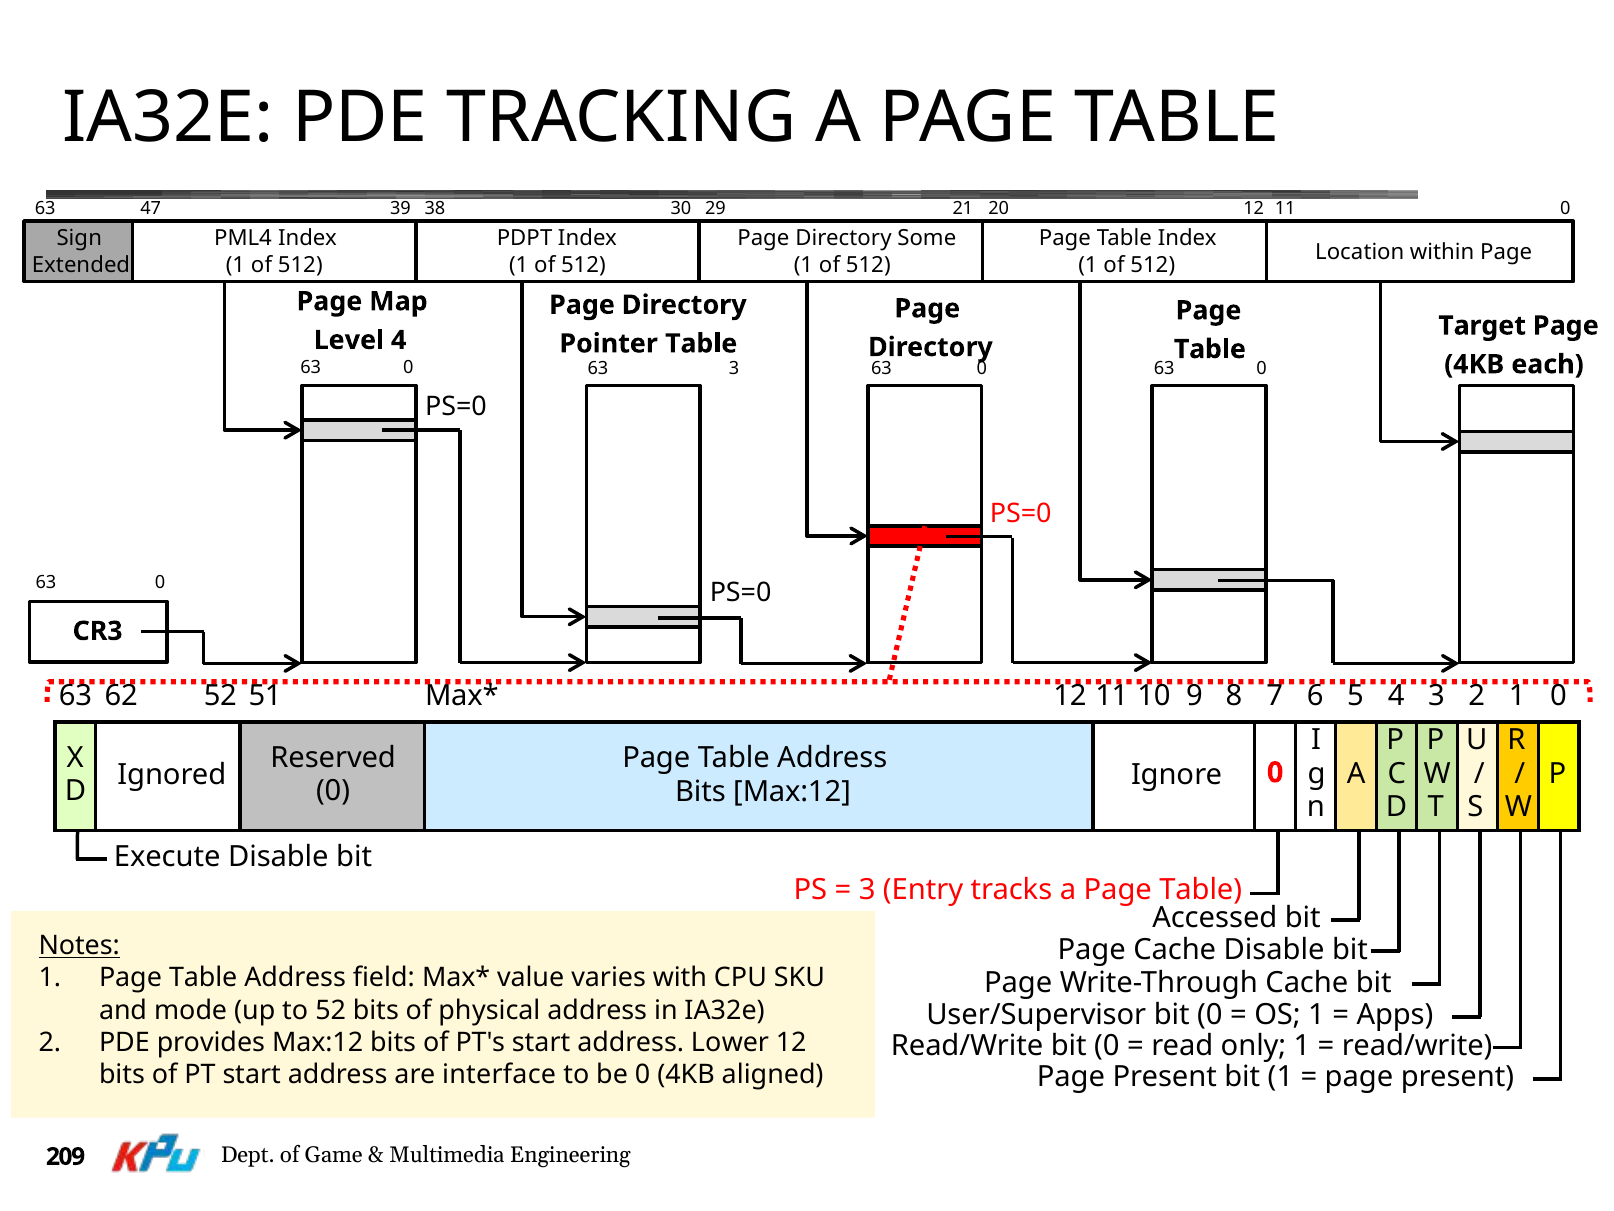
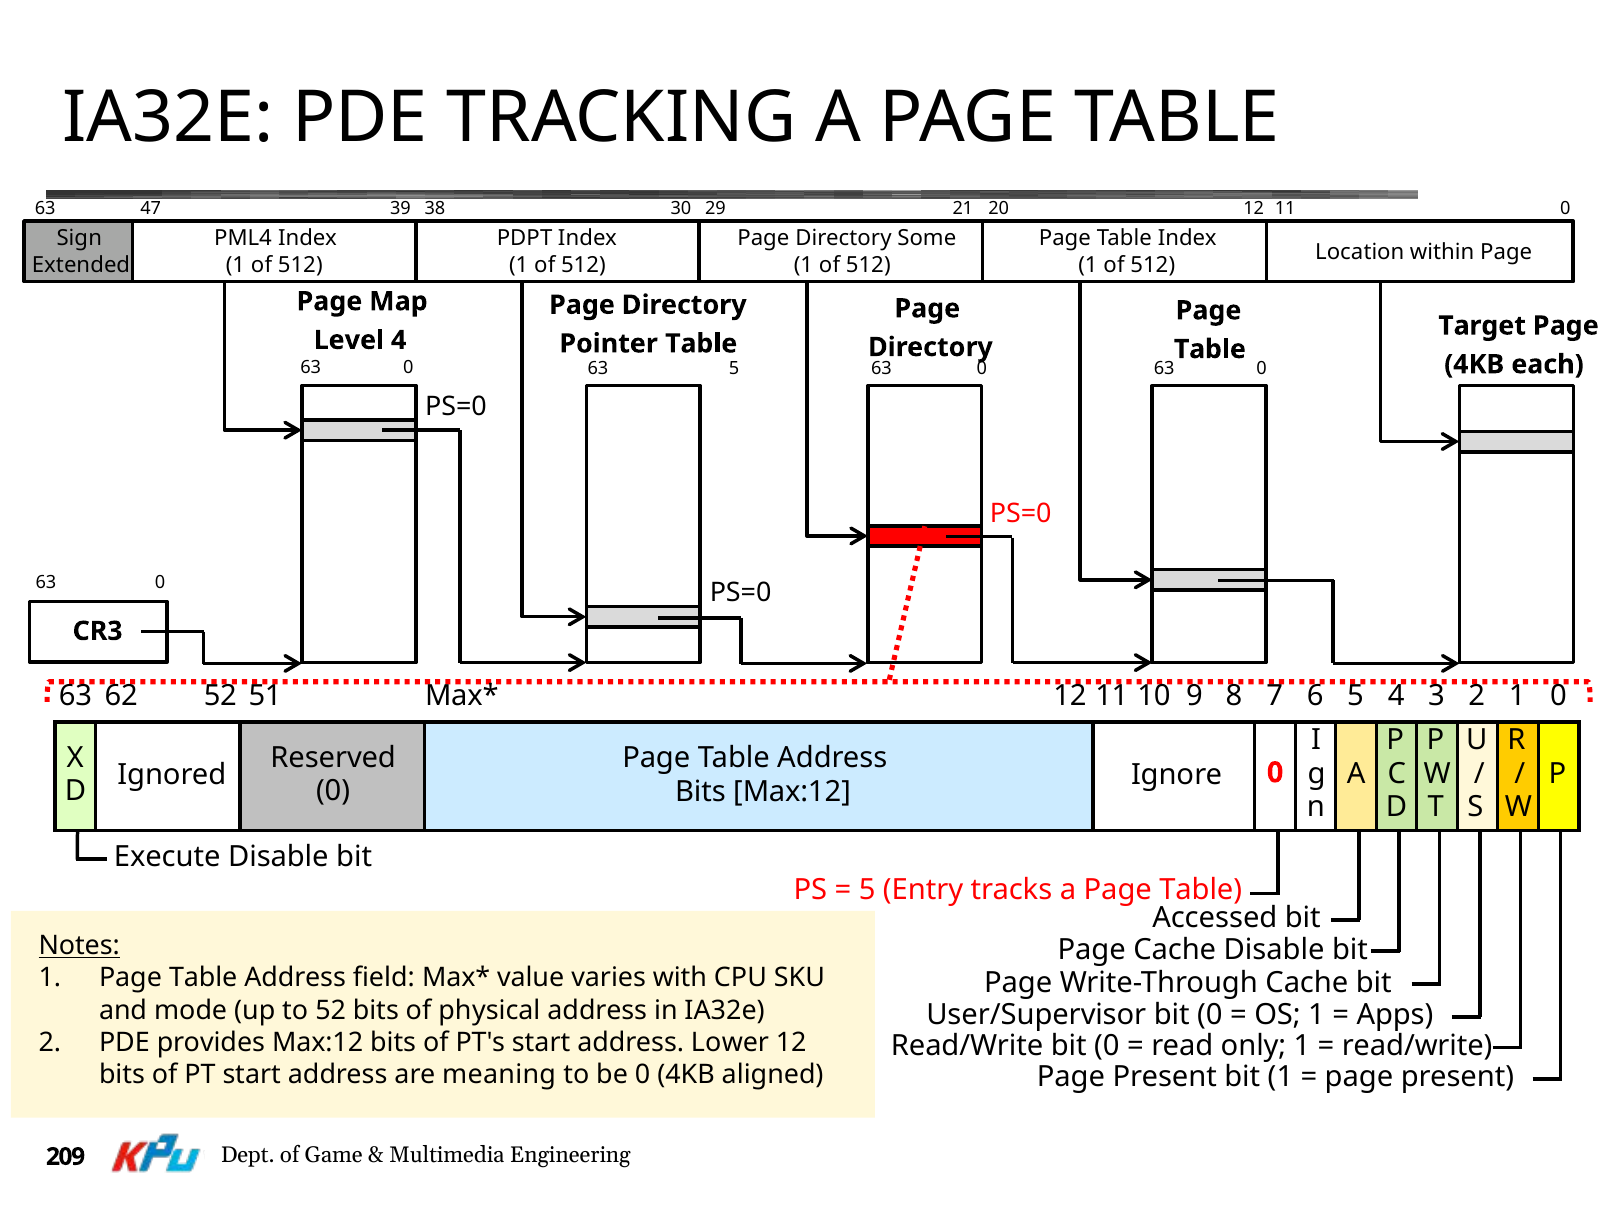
63 3: 3 -> 5
3 at (867, 890): 3 -> 5
interface: interface -> meaning
